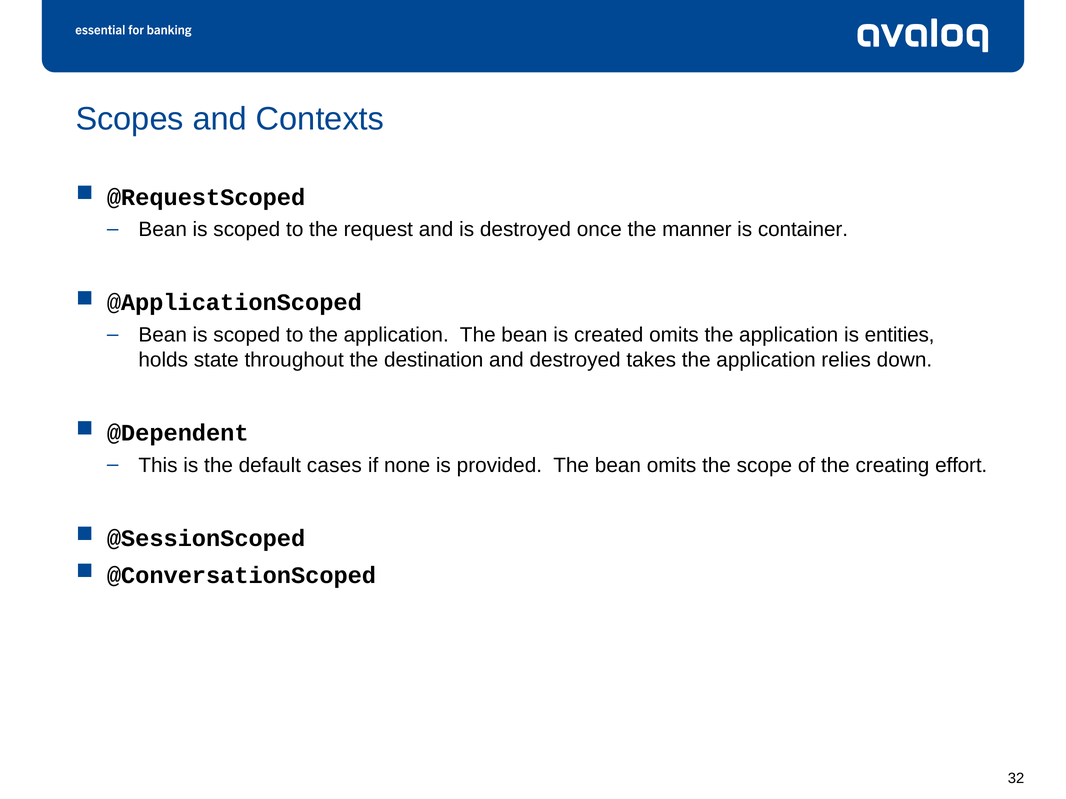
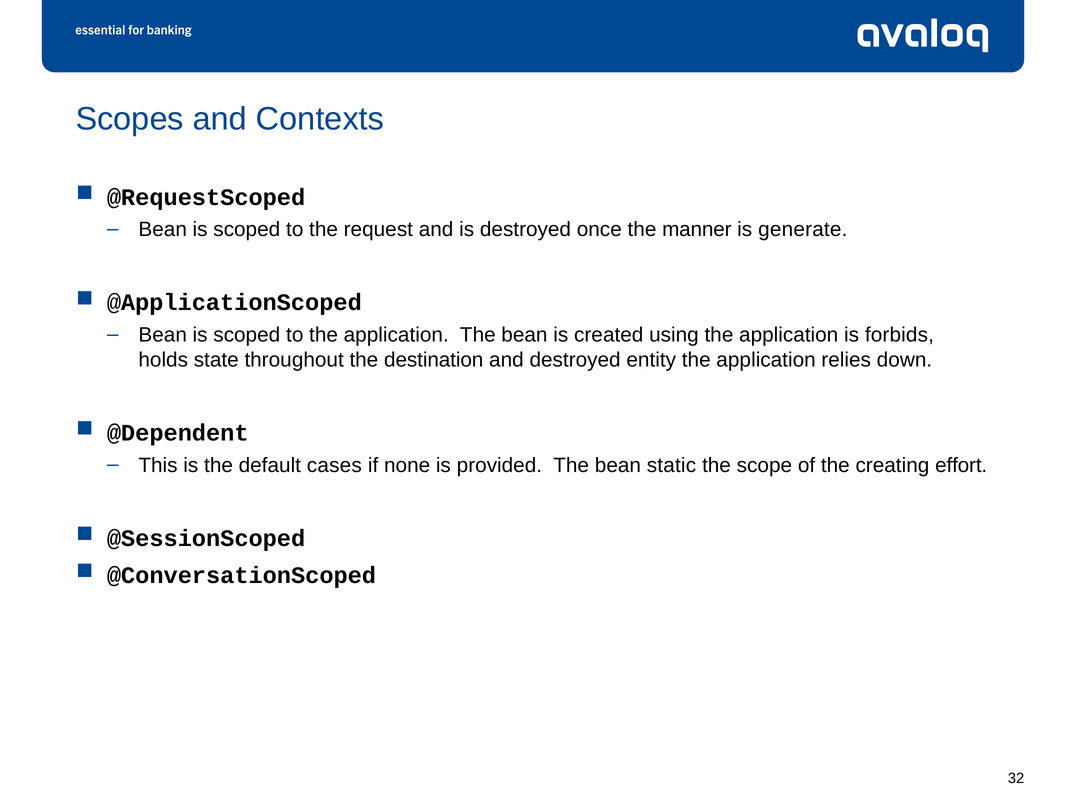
container: container -> generate
created omits: omits -> using
entities: entities -> forbids
takes: takes -> entity
bean omits: omits -> static
